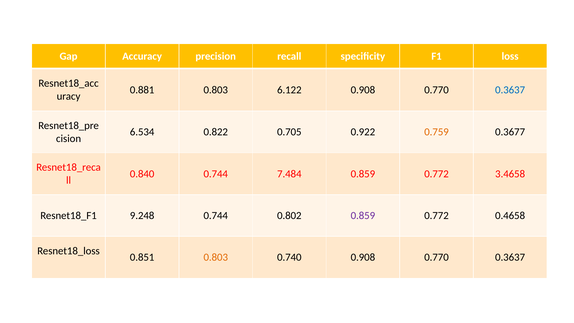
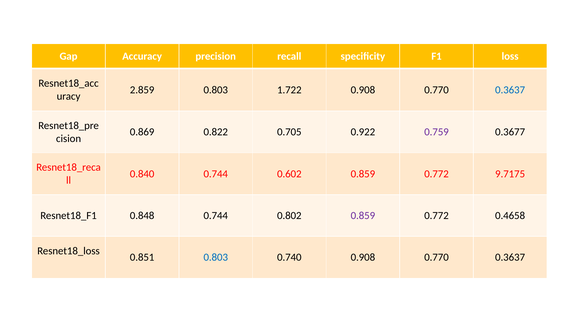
0.881: 0.881 -> 2.859
6.122: 6.122 -> 1.722
6.534: 6.534 -> 0.869
0.759 colour: orange -> purple
7.484: 7.484 -> 0.602
3.4658: 3.4658 -> 9.7175
9.248: 9.248 -> 0.848
0.803 at (216, 257) colour: orange -> blue
